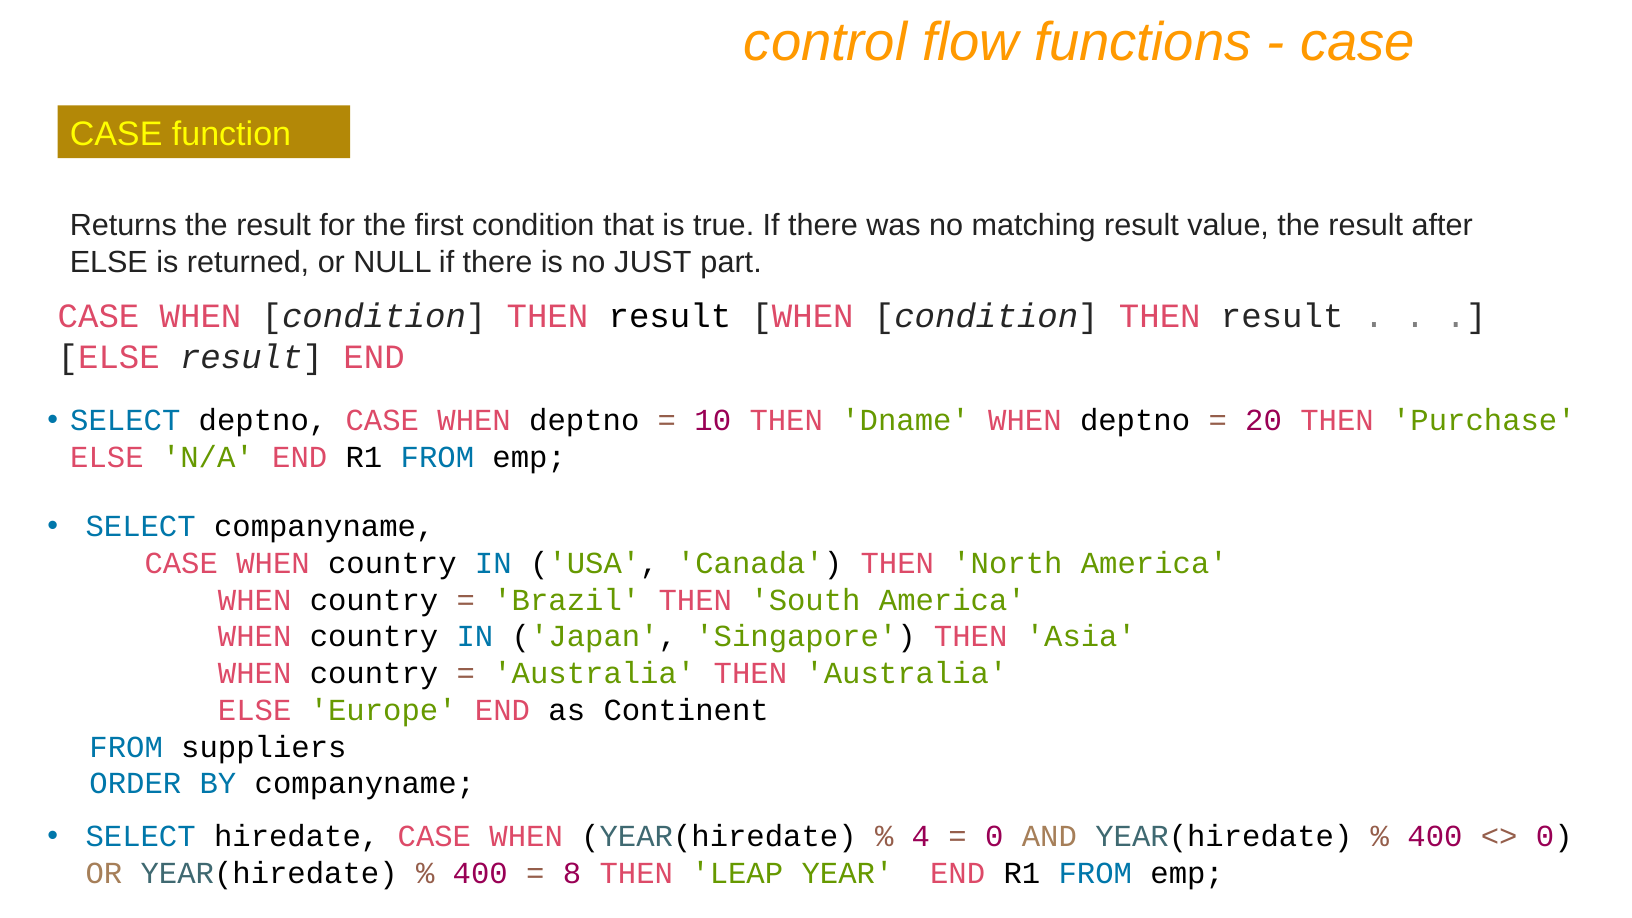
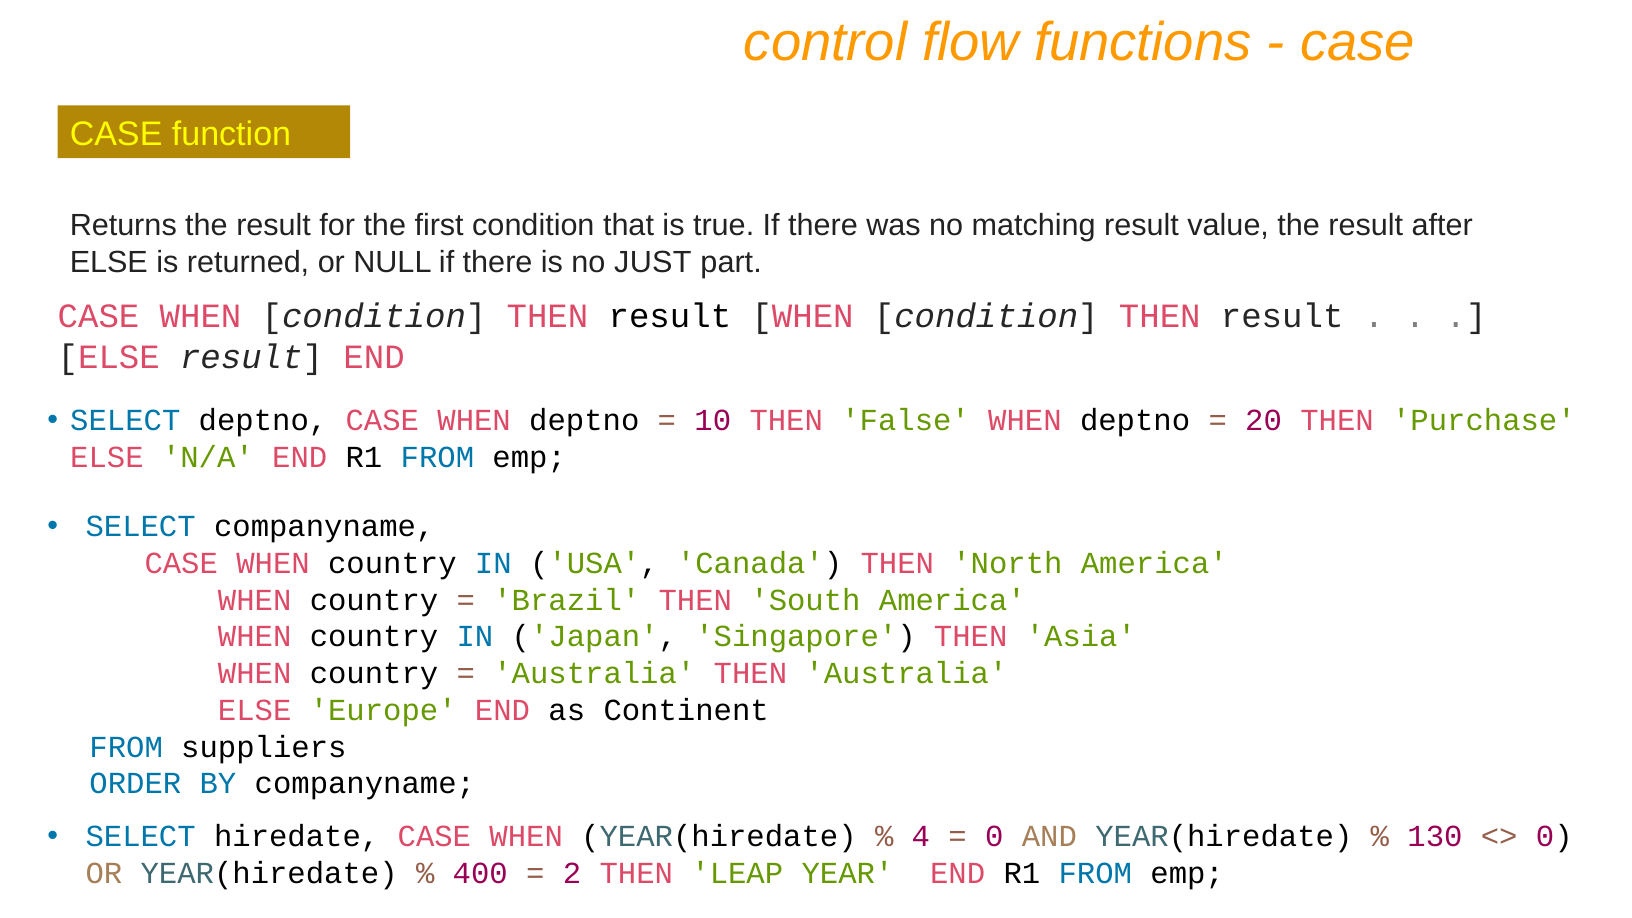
Dname: Dname -> False
400 at (1435, 837): 400 -> 130
8: 8 -> 2
